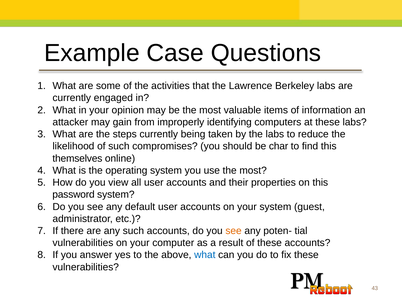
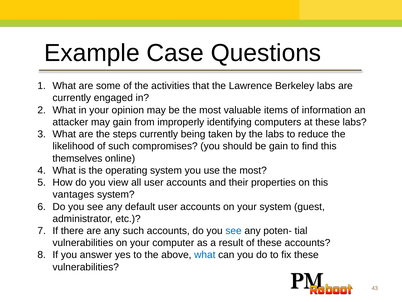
be char: char -> gain
password: password -> vantages
see at (234, 230) colour: orange -> blue
